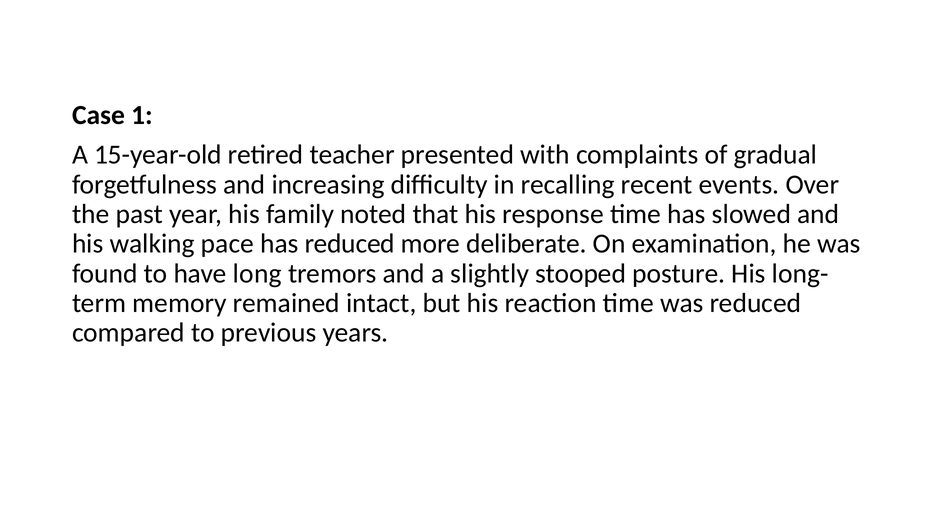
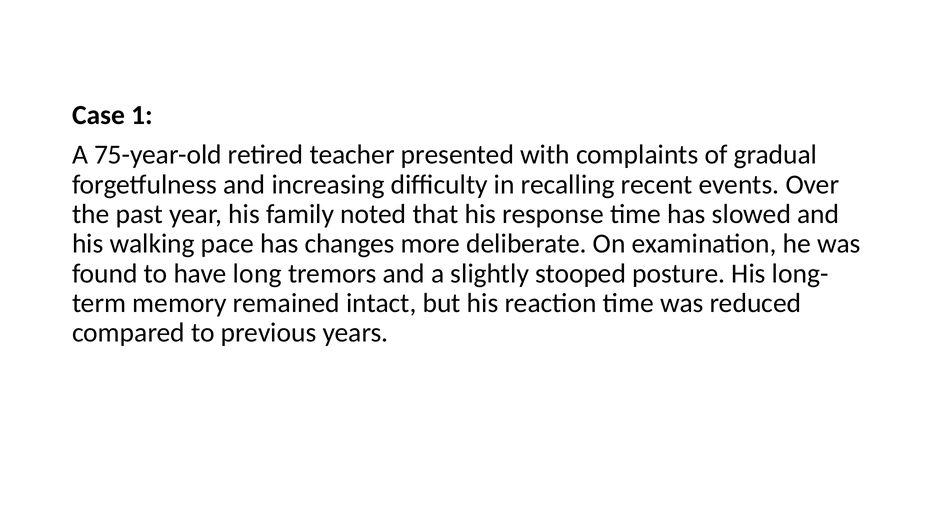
15-year-old: 15-year-old -> 75-year-old
has reduced: reduced -> changes
